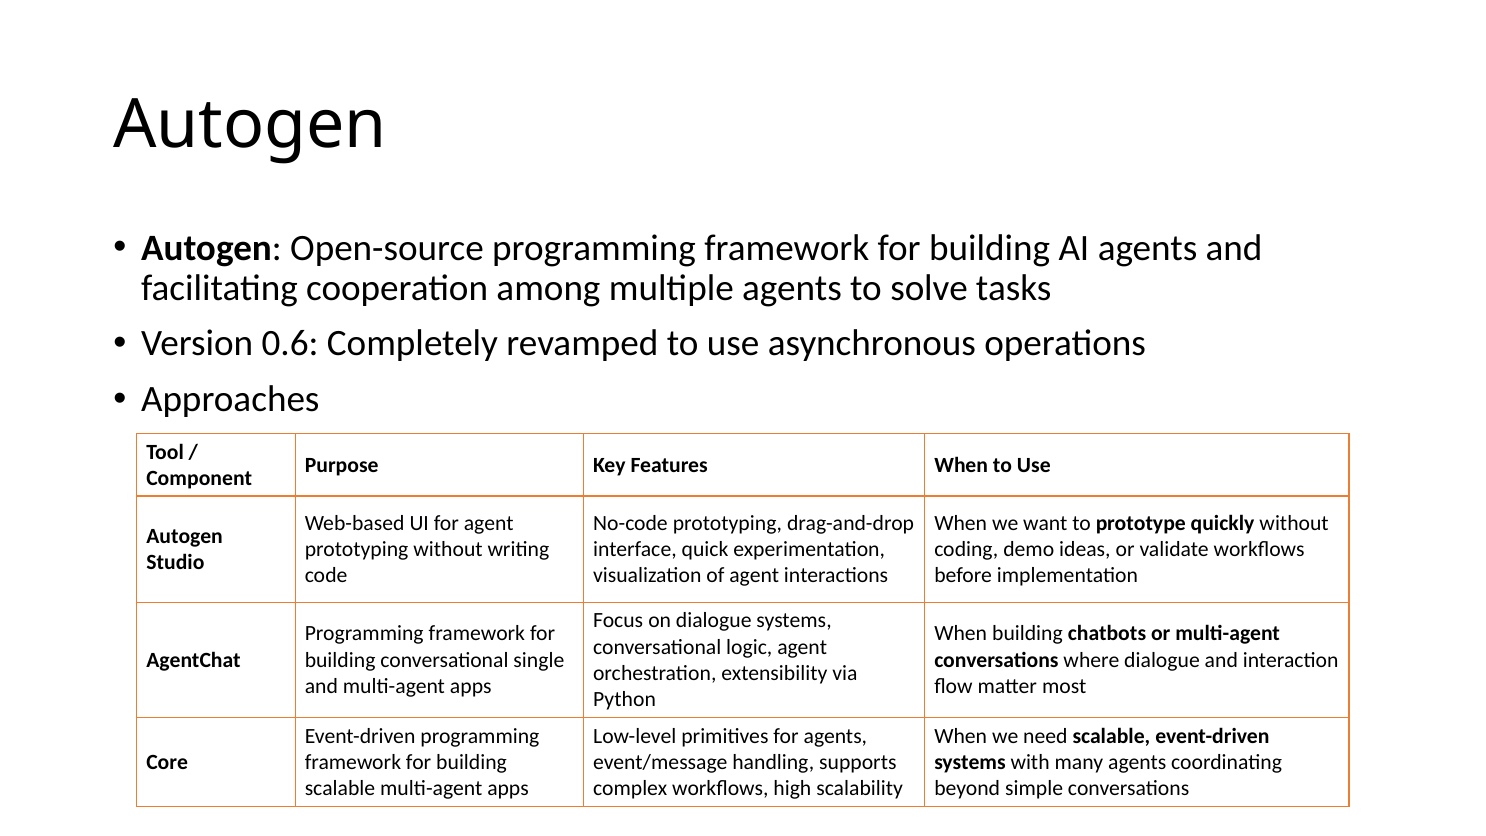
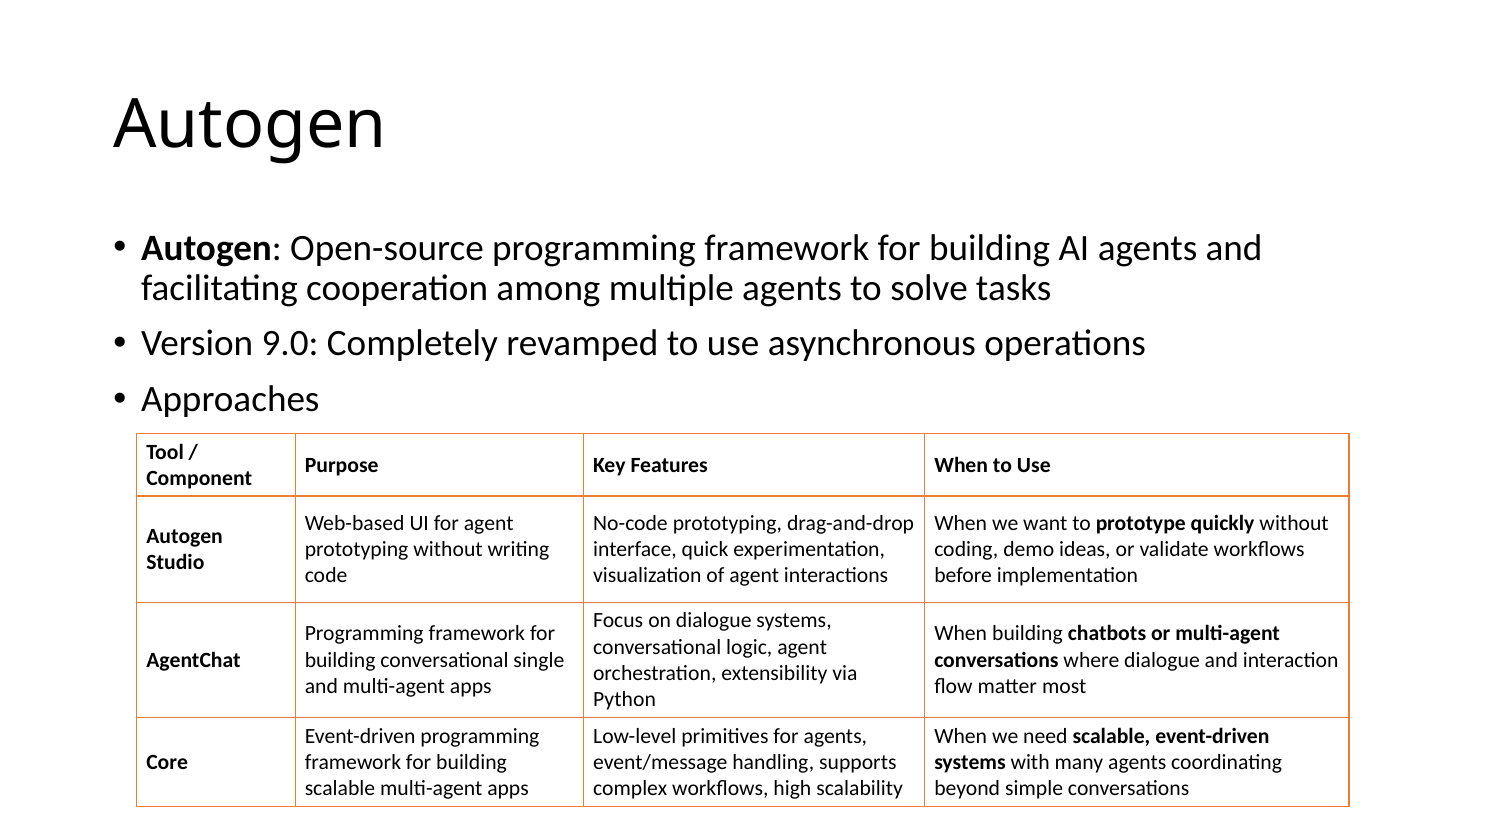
0.6: 0.6 -> 9.0
